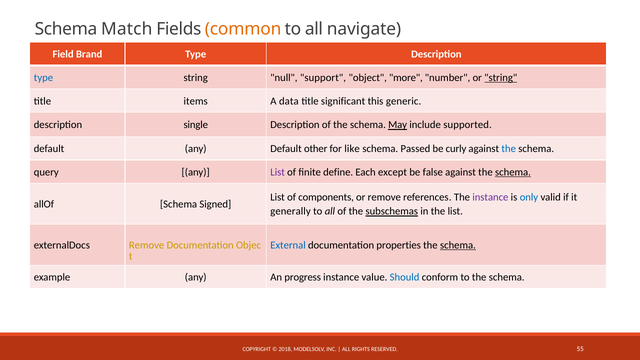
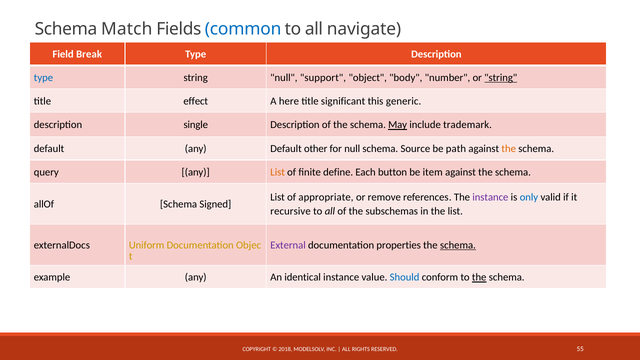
common colour: orange -> blue
Brand: Brand -> Break
more: more -> body
items: items -> effect
data: data -> here
supported: supported -> trademark
for like: like -> null
Passed: Passed -> Source
curly: curly -> path
the at (509, 149) colour: blue -> orange
List at (278, 172) colour: purple -> orange
except: except -> button
false: false -> item
schema at (513, 172) underline: present -> none
components: components -> appropriate
generally: generally -> recursive
subschemas underline: present -> none
externalDocs Remove: Remove -> Uniform
External colour: blue -> purple
progress: progress -> identical
the at (479, 277) underline: none -> present
